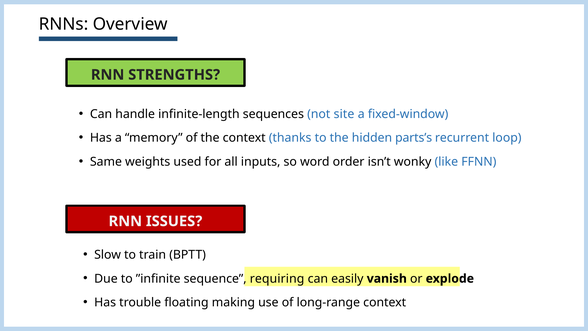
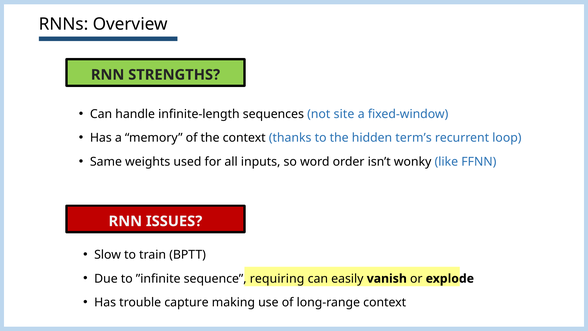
parts’s: parts’s -> term’s
floating: floating -> capture
